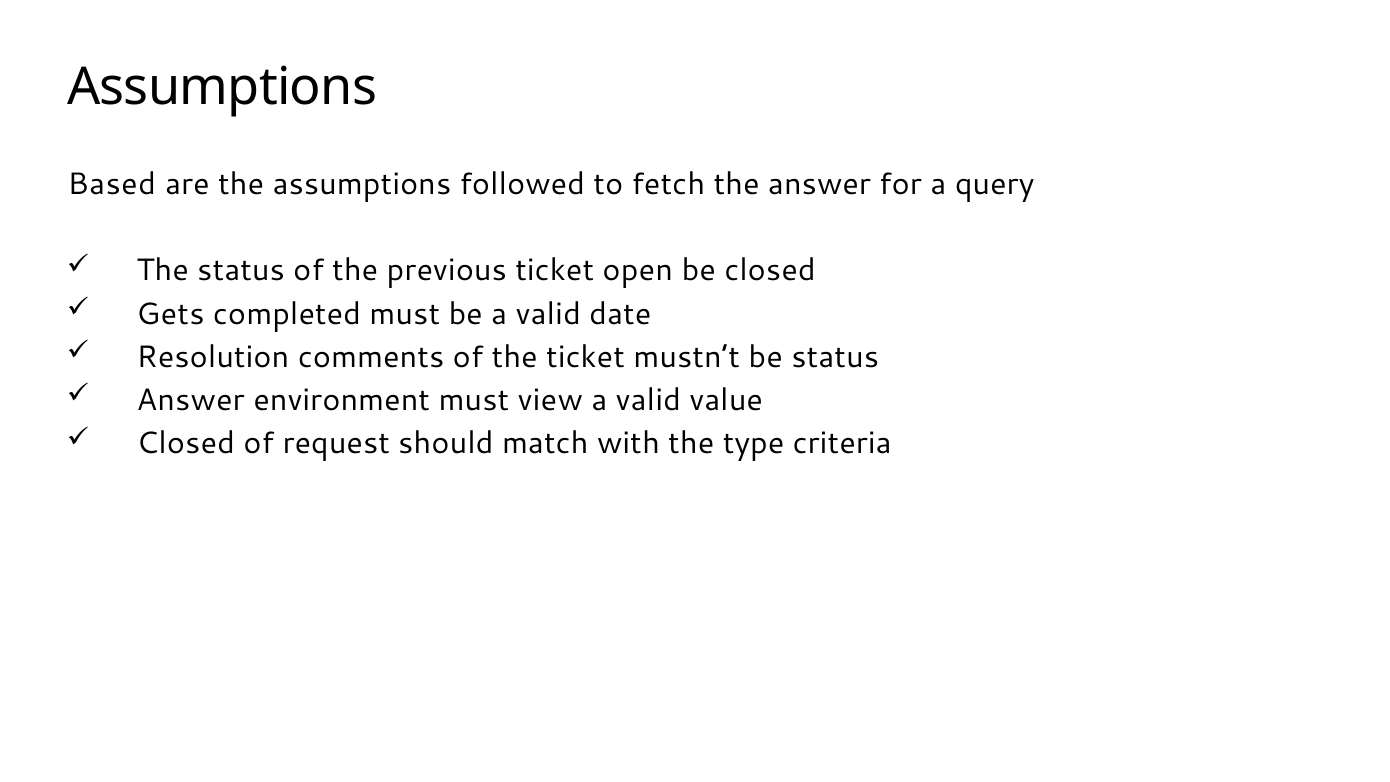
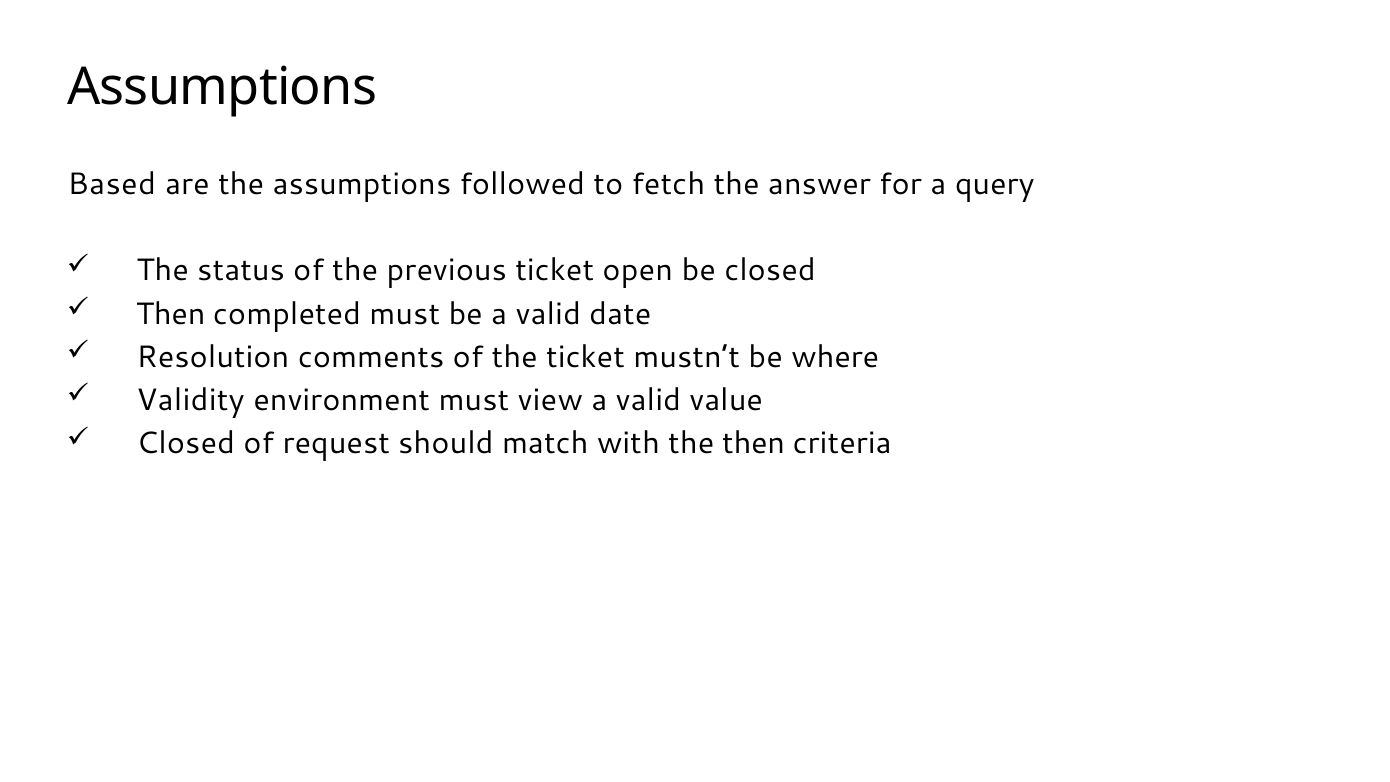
Gets at (170, 314): Gets -> Then
be status: status -> where
Answer at (191, 400): Answer -> Validity
the type: type -> then
